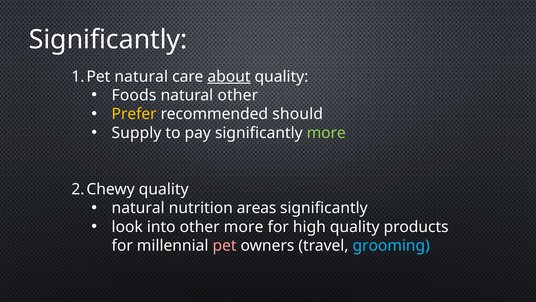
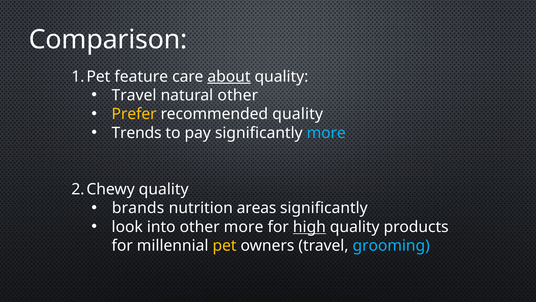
Significantly at (108, 40): Significantly -> Comparison
natural at (141, 76): natural -> feature
Foods at (134, 95): Foods -> Travel
recommended should: should -> quality
Supply: Supply -> Trends
more at (326, 133) colour: light green -> light blue
natural at (138, 208): natural -> brands
high underline: none -> present
pet colour: pink -> yellow
